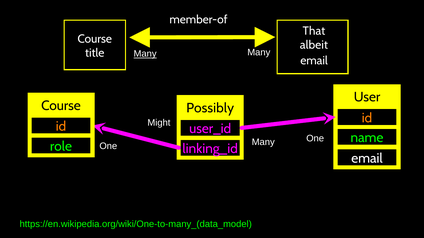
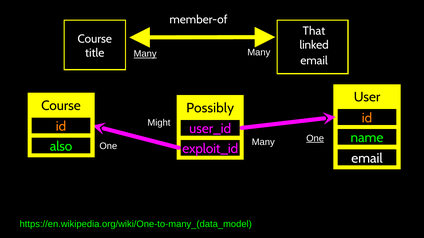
albeit: albeit -> linked
One at (315, 139) underline: none -> present
role: role -> also
linking_id: linking_id -> exploit_id
